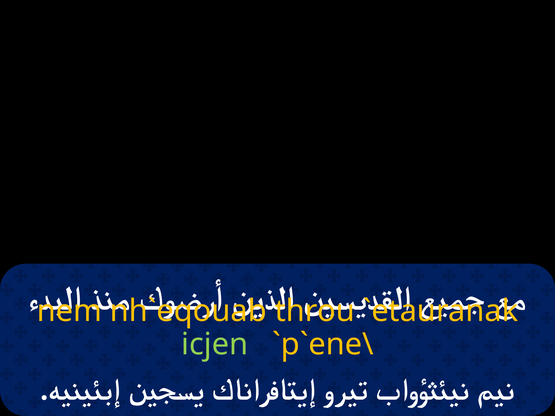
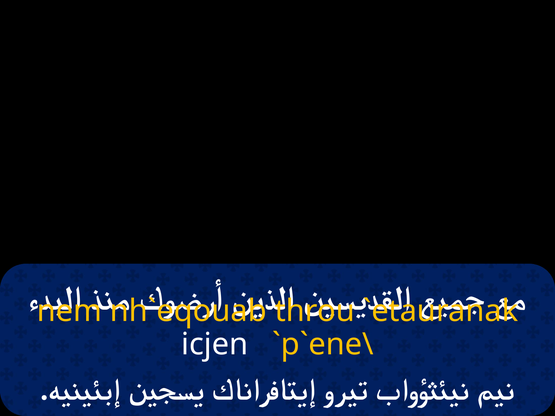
icjen colour: light green -> white
